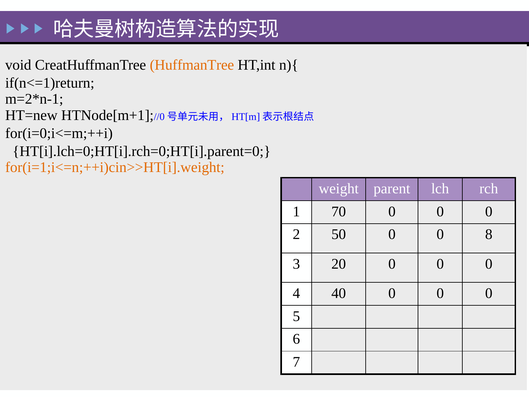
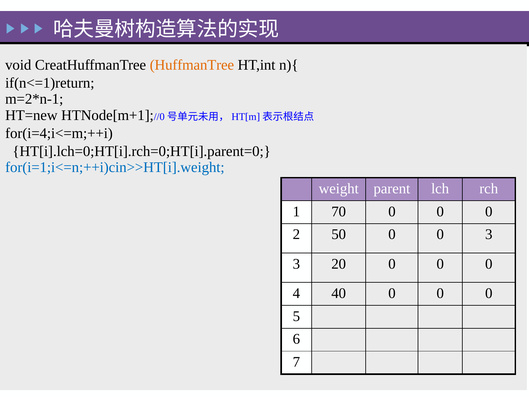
for(i=0;i<=m;++i: for(i=0;i<=m;++i -> for(i=4;i<=m;++i
for(i=1;i<=n;++i)cin>>HT[i].weight colour: orange -> blue
0 8: 8 -> 3
